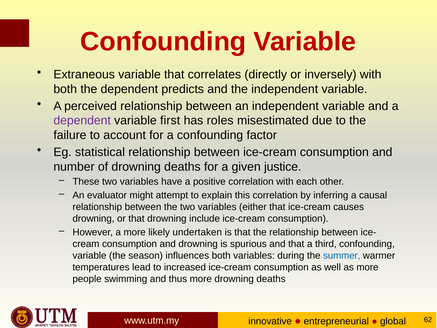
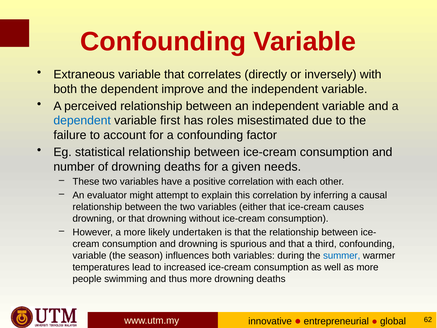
predicts: predicts -> improve
dependent at (82, 121) colour: purple -> blue
justice: justice -> needs
include: include -> without
